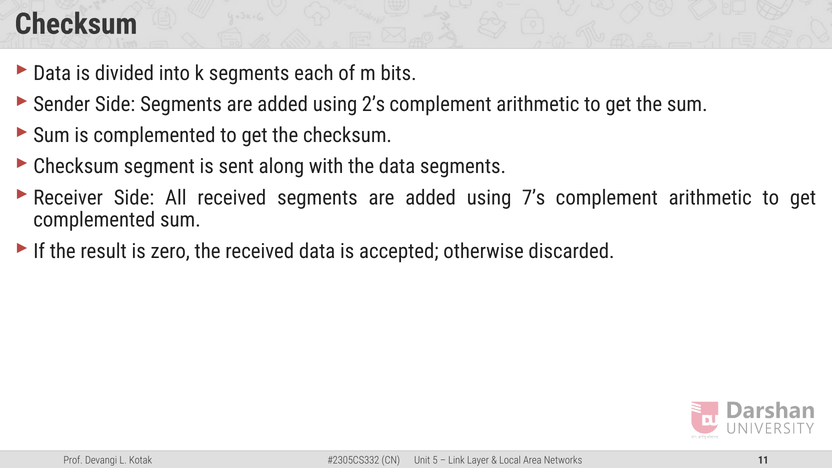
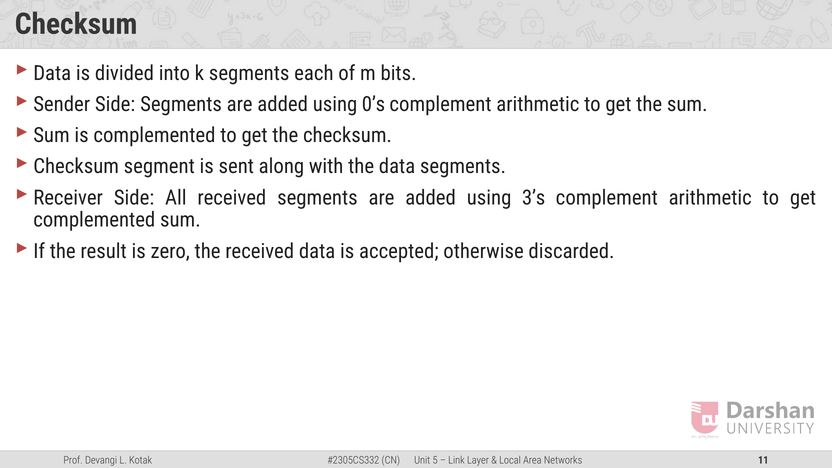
2’s: 2’s -> 0’s
7’s: 7’s -> 3’s
